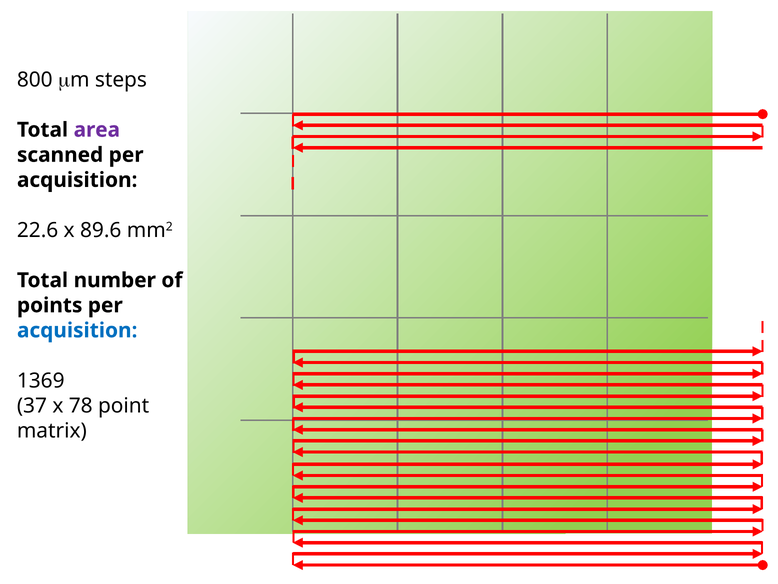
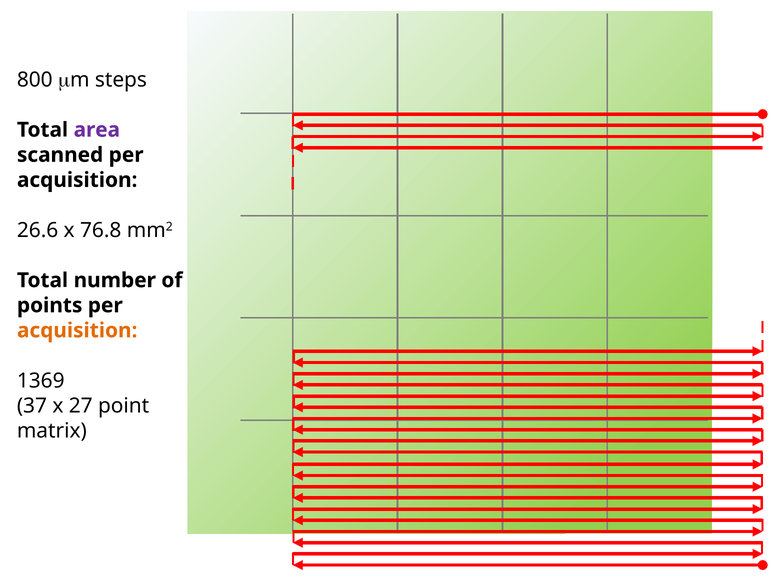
22.6: 22.6 -> 26.6
89.6: 89.6 -> 76.8
acquisition at (77, 330) colour: blue -> orange
78: 78 -> 27
